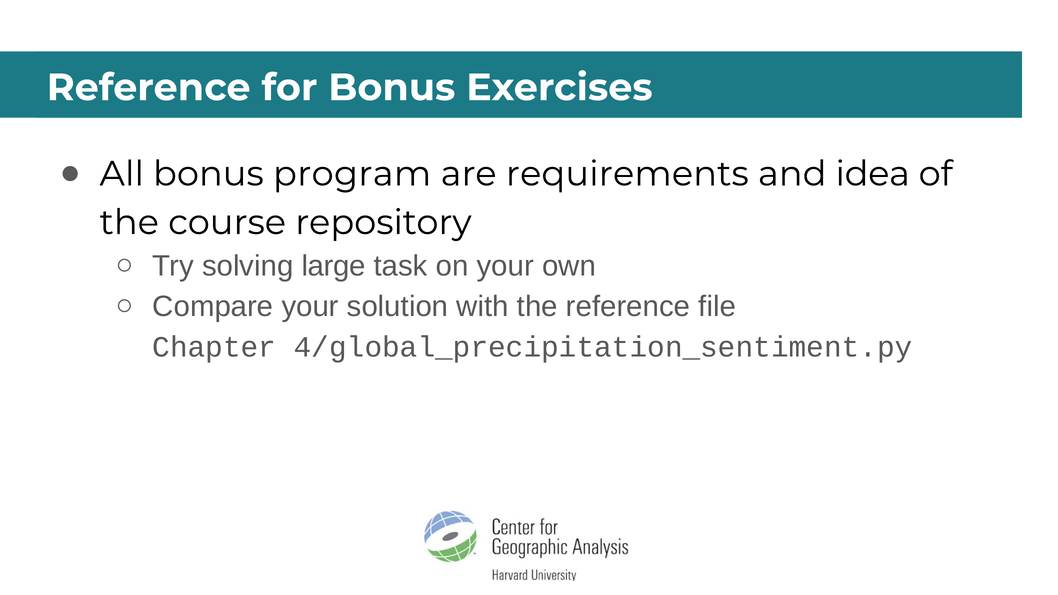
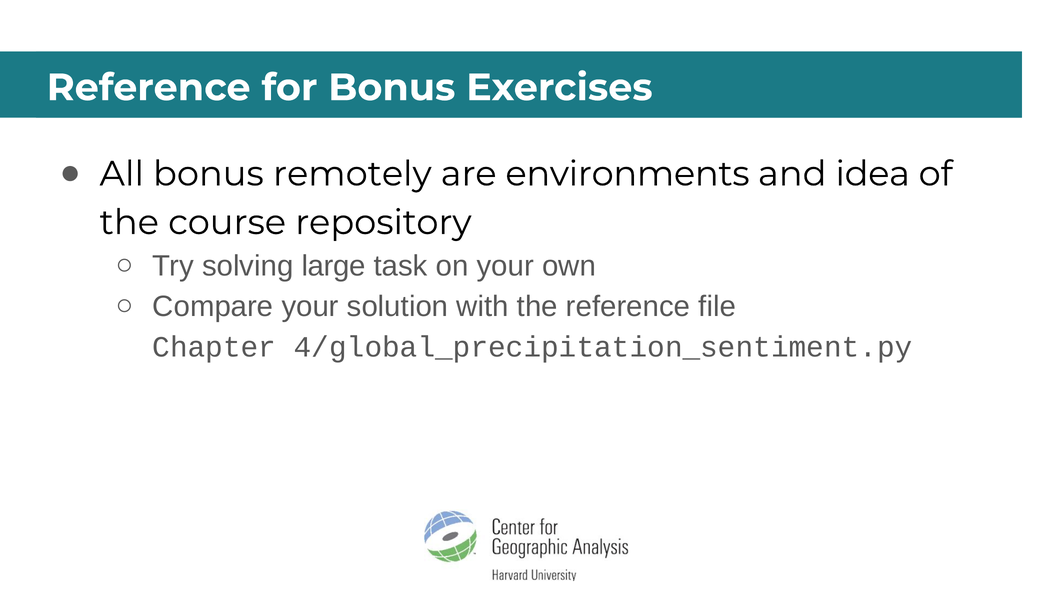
program: program -> remotely
requirements: requirements -> environments
